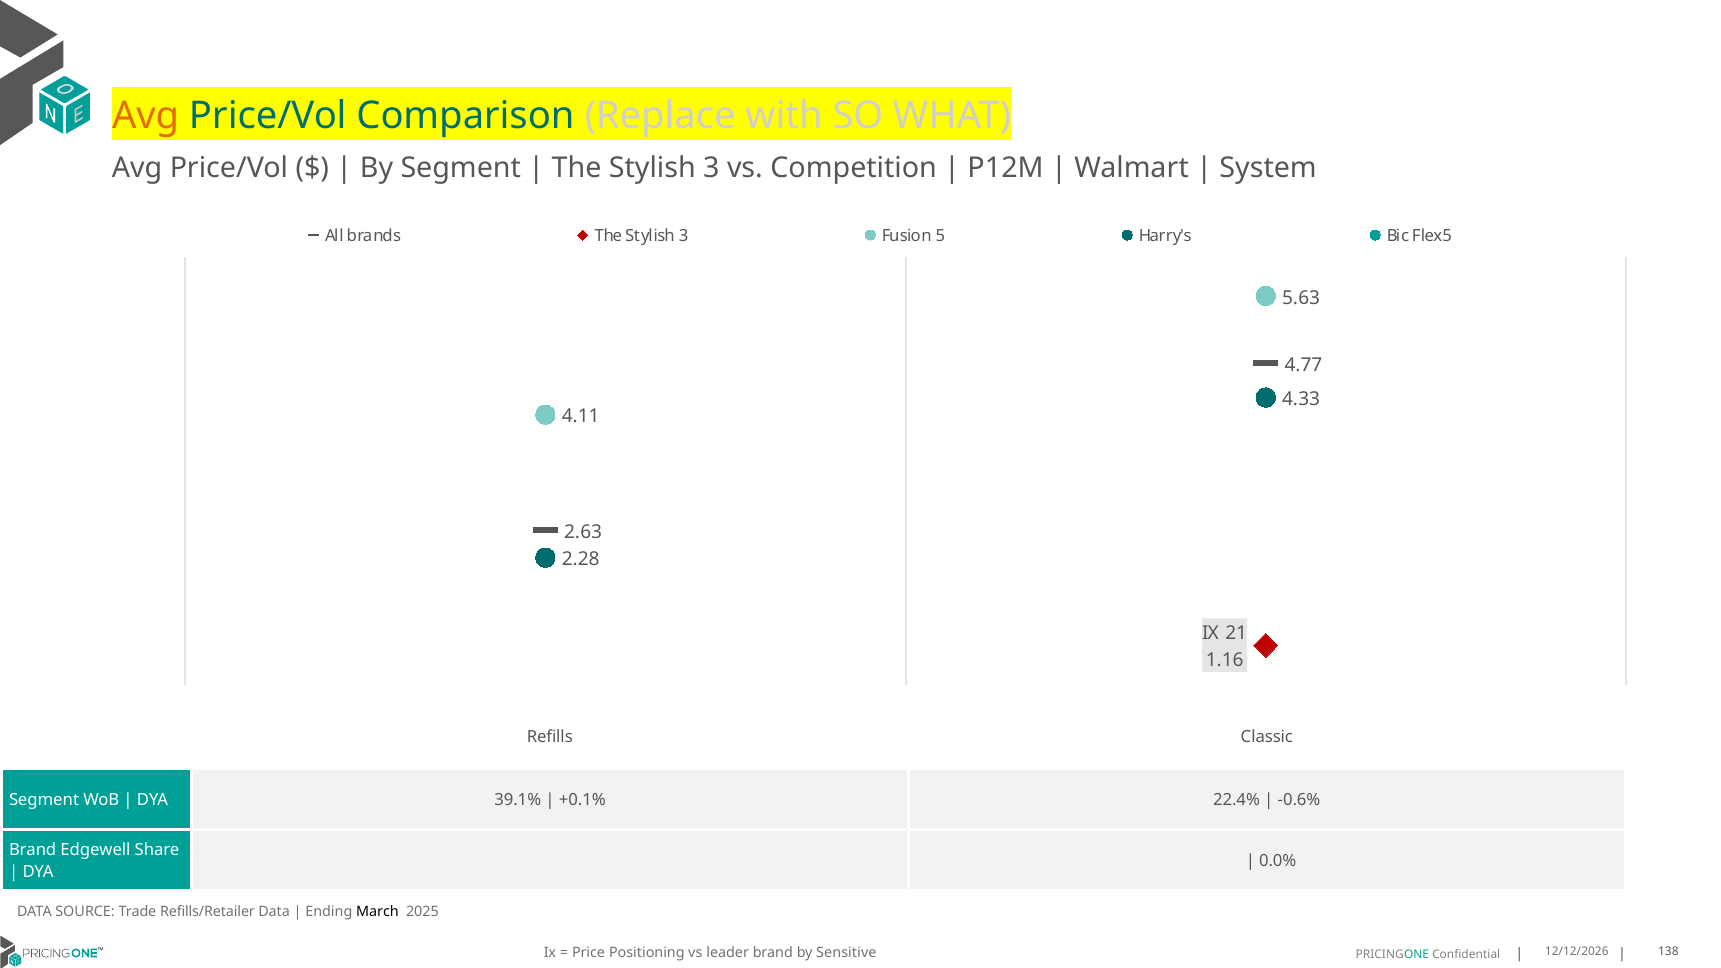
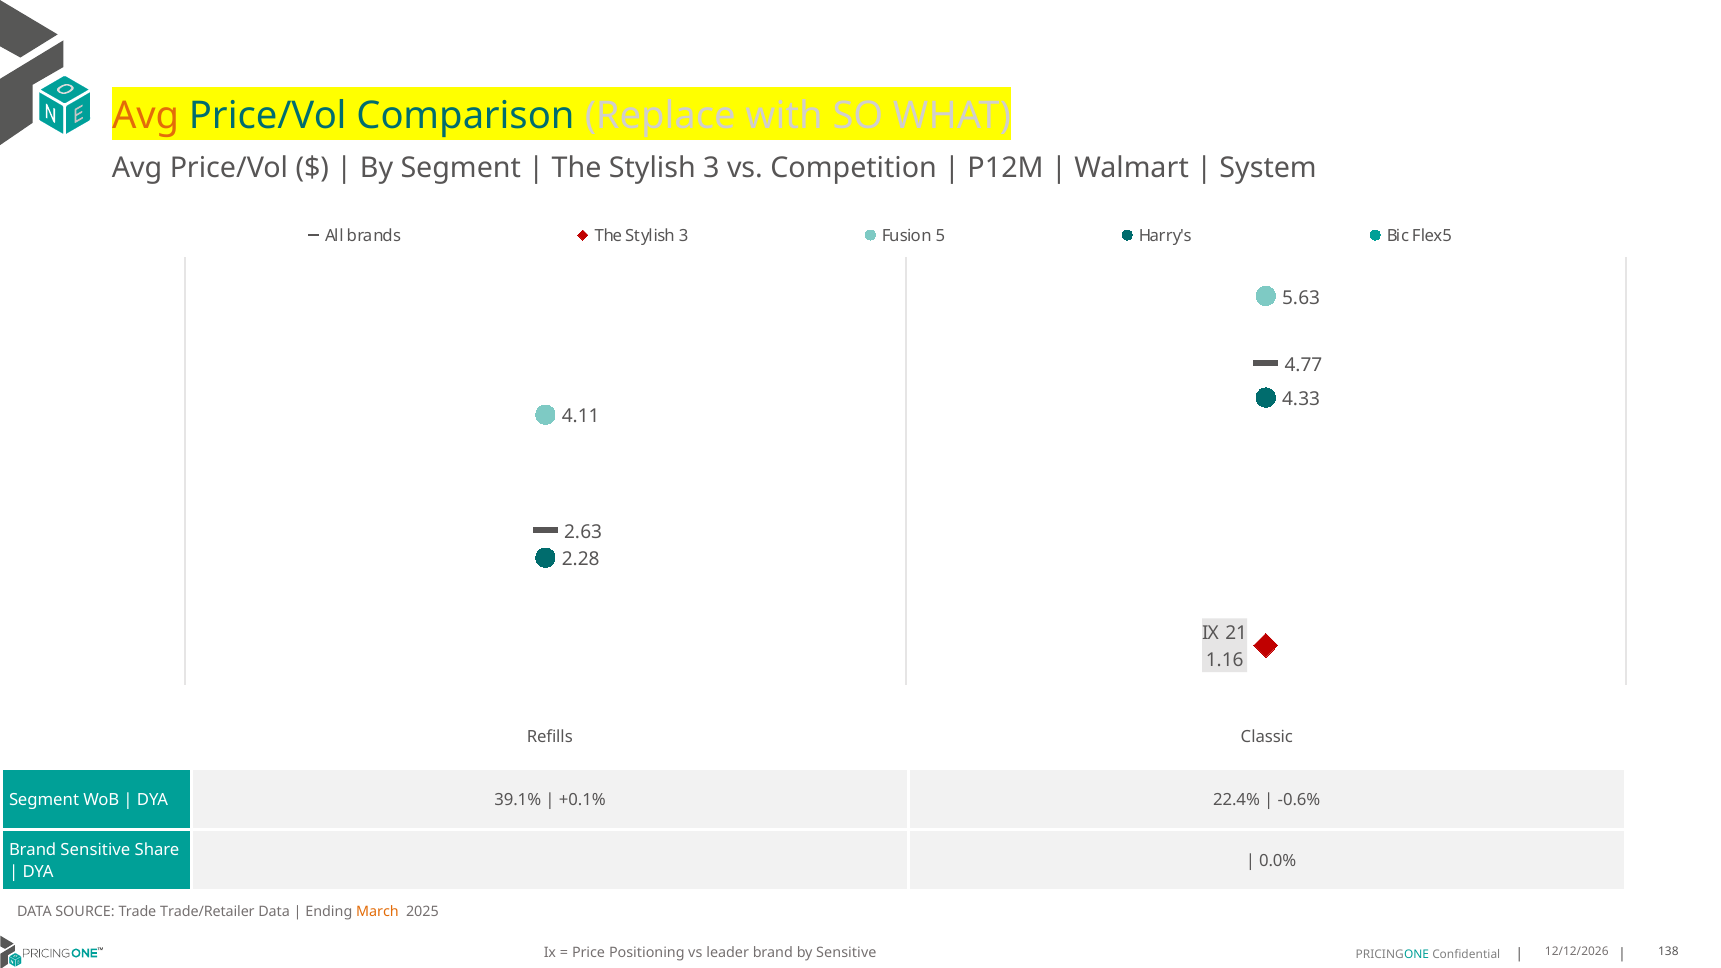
Brand Edgewell: Edgewell -> Sensitive
Refills/Retailer: Refills/Retailer -> Trade/Retailer
March colour: black -> orange
